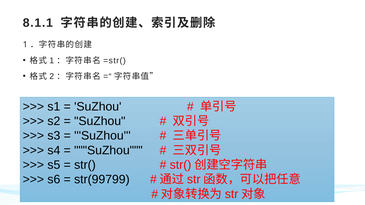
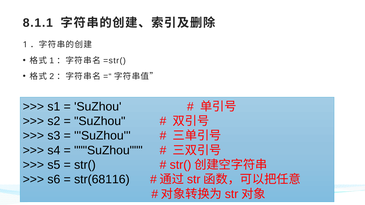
str(99799: str(99799 -> str(68116
